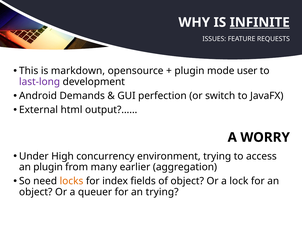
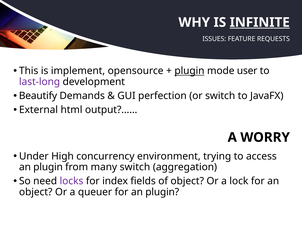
markdown: markdown -> implement
plugin at (189, 71) underline: none -> present
Android: Android -> Beautify
many earlier: earlier -> switch
locks colour: orange -> purple
for an trying: trying -> plugin
